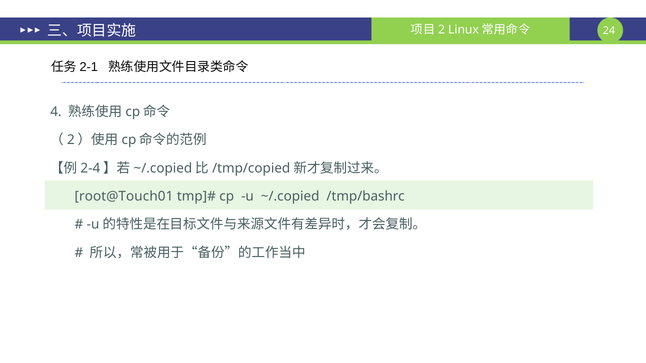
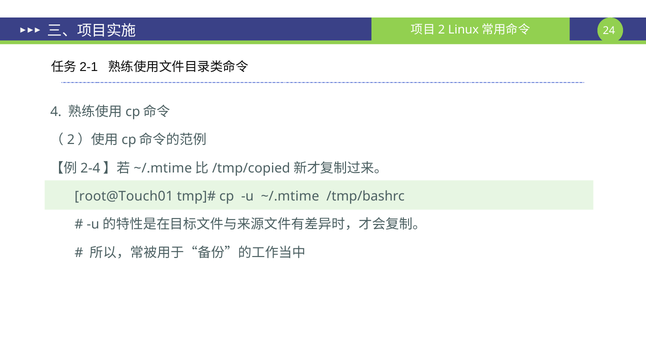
~/.copied at (163, 168): ~/.copied -> ~/.mtime
u ~/.copied: ~/.copied -> ~/.mtime
